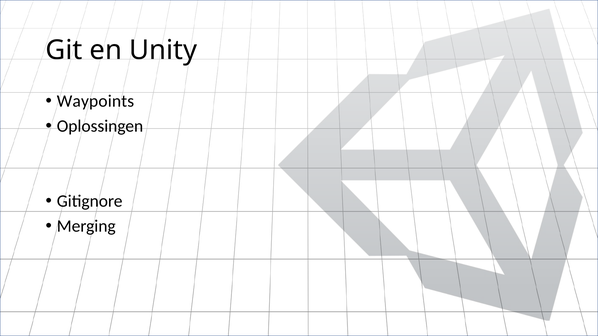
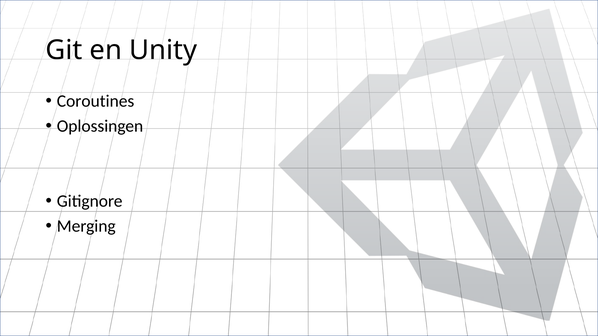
Waypoints: Waypoints -> Coroutines
